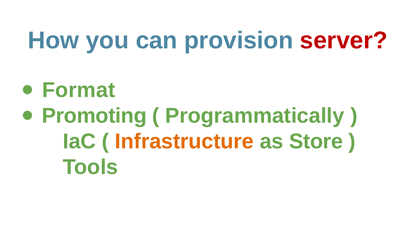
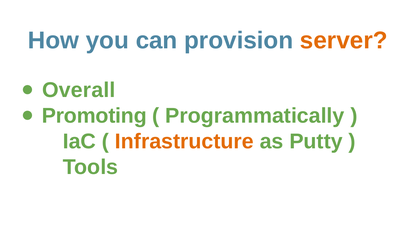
server colour: red -> orange
Format: Format -> Overall
Store: Store -> Putty
